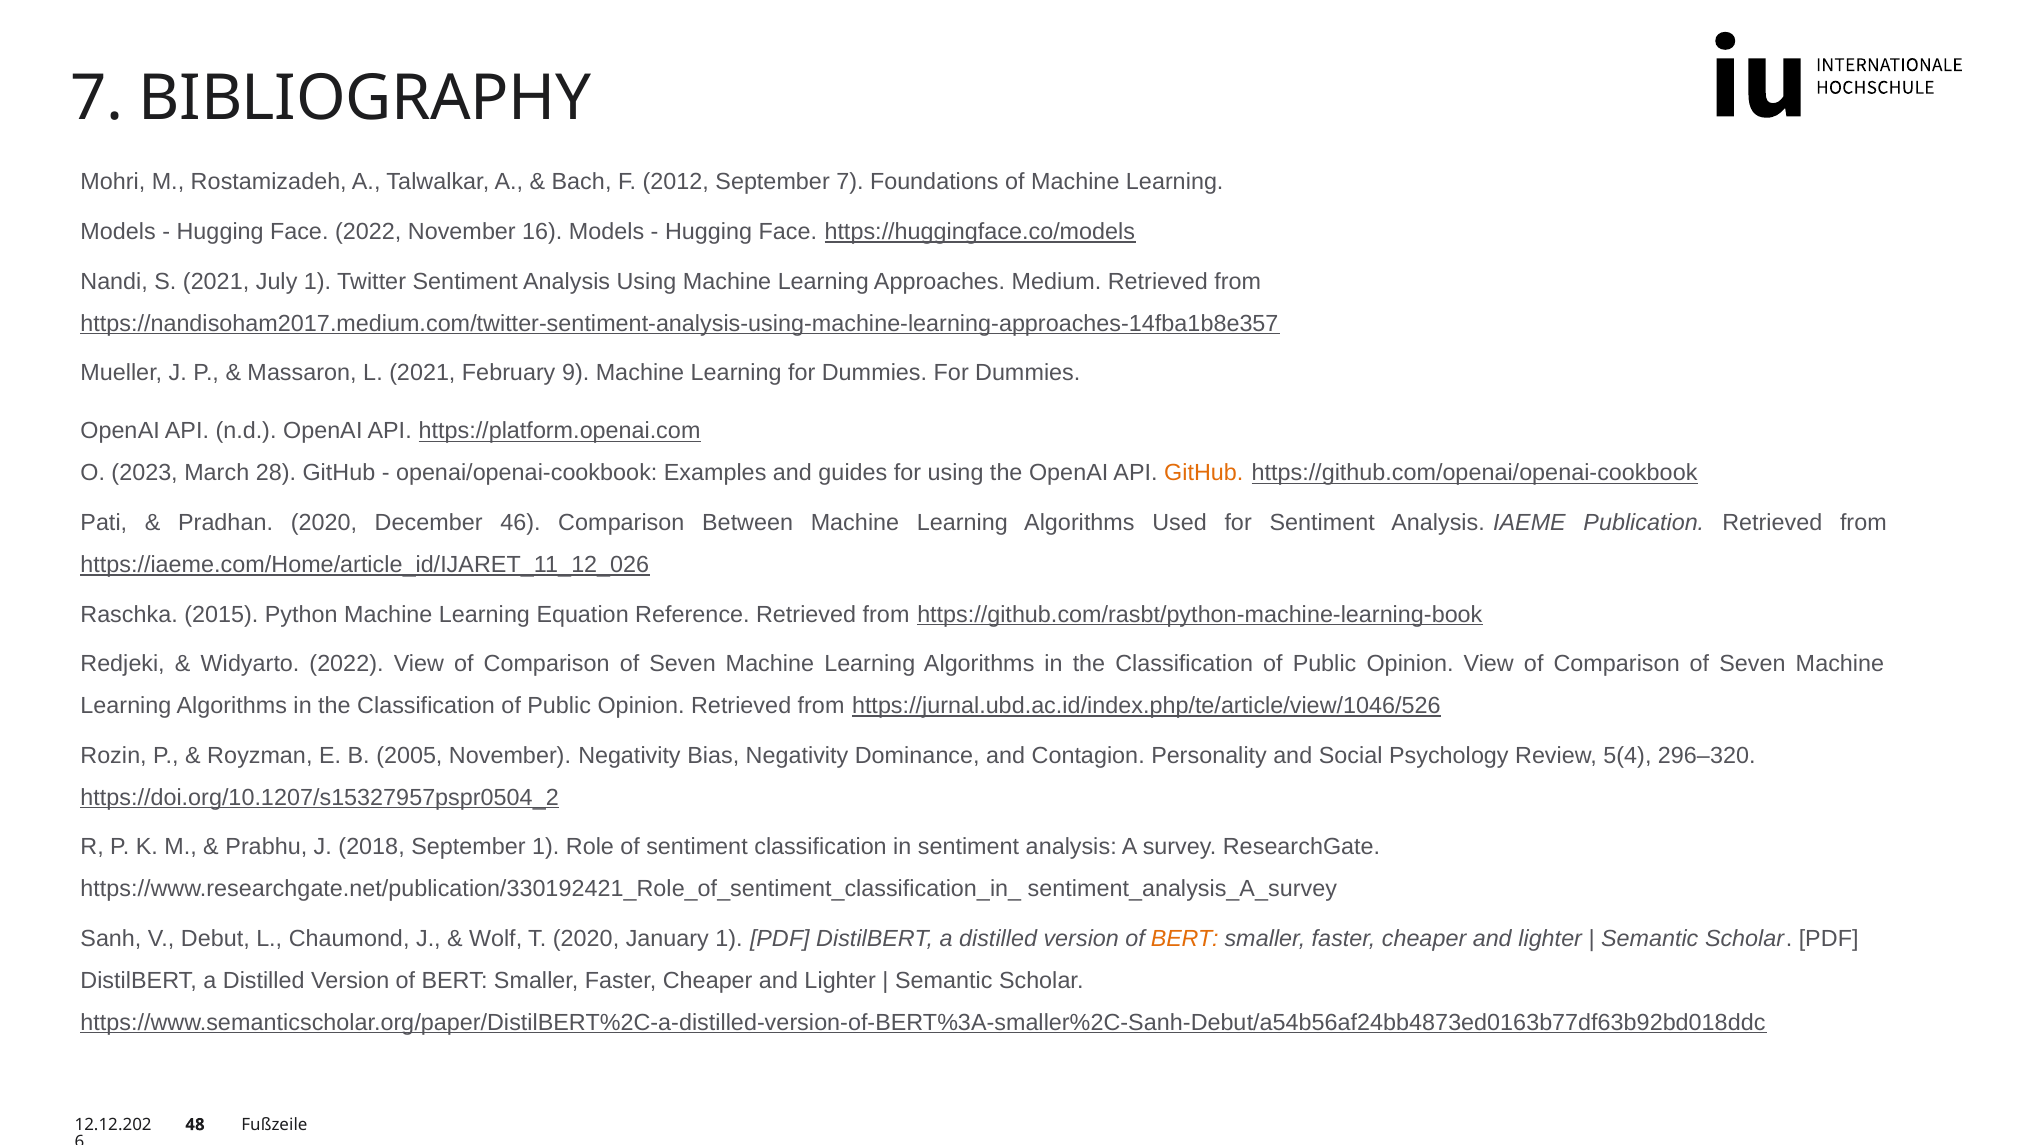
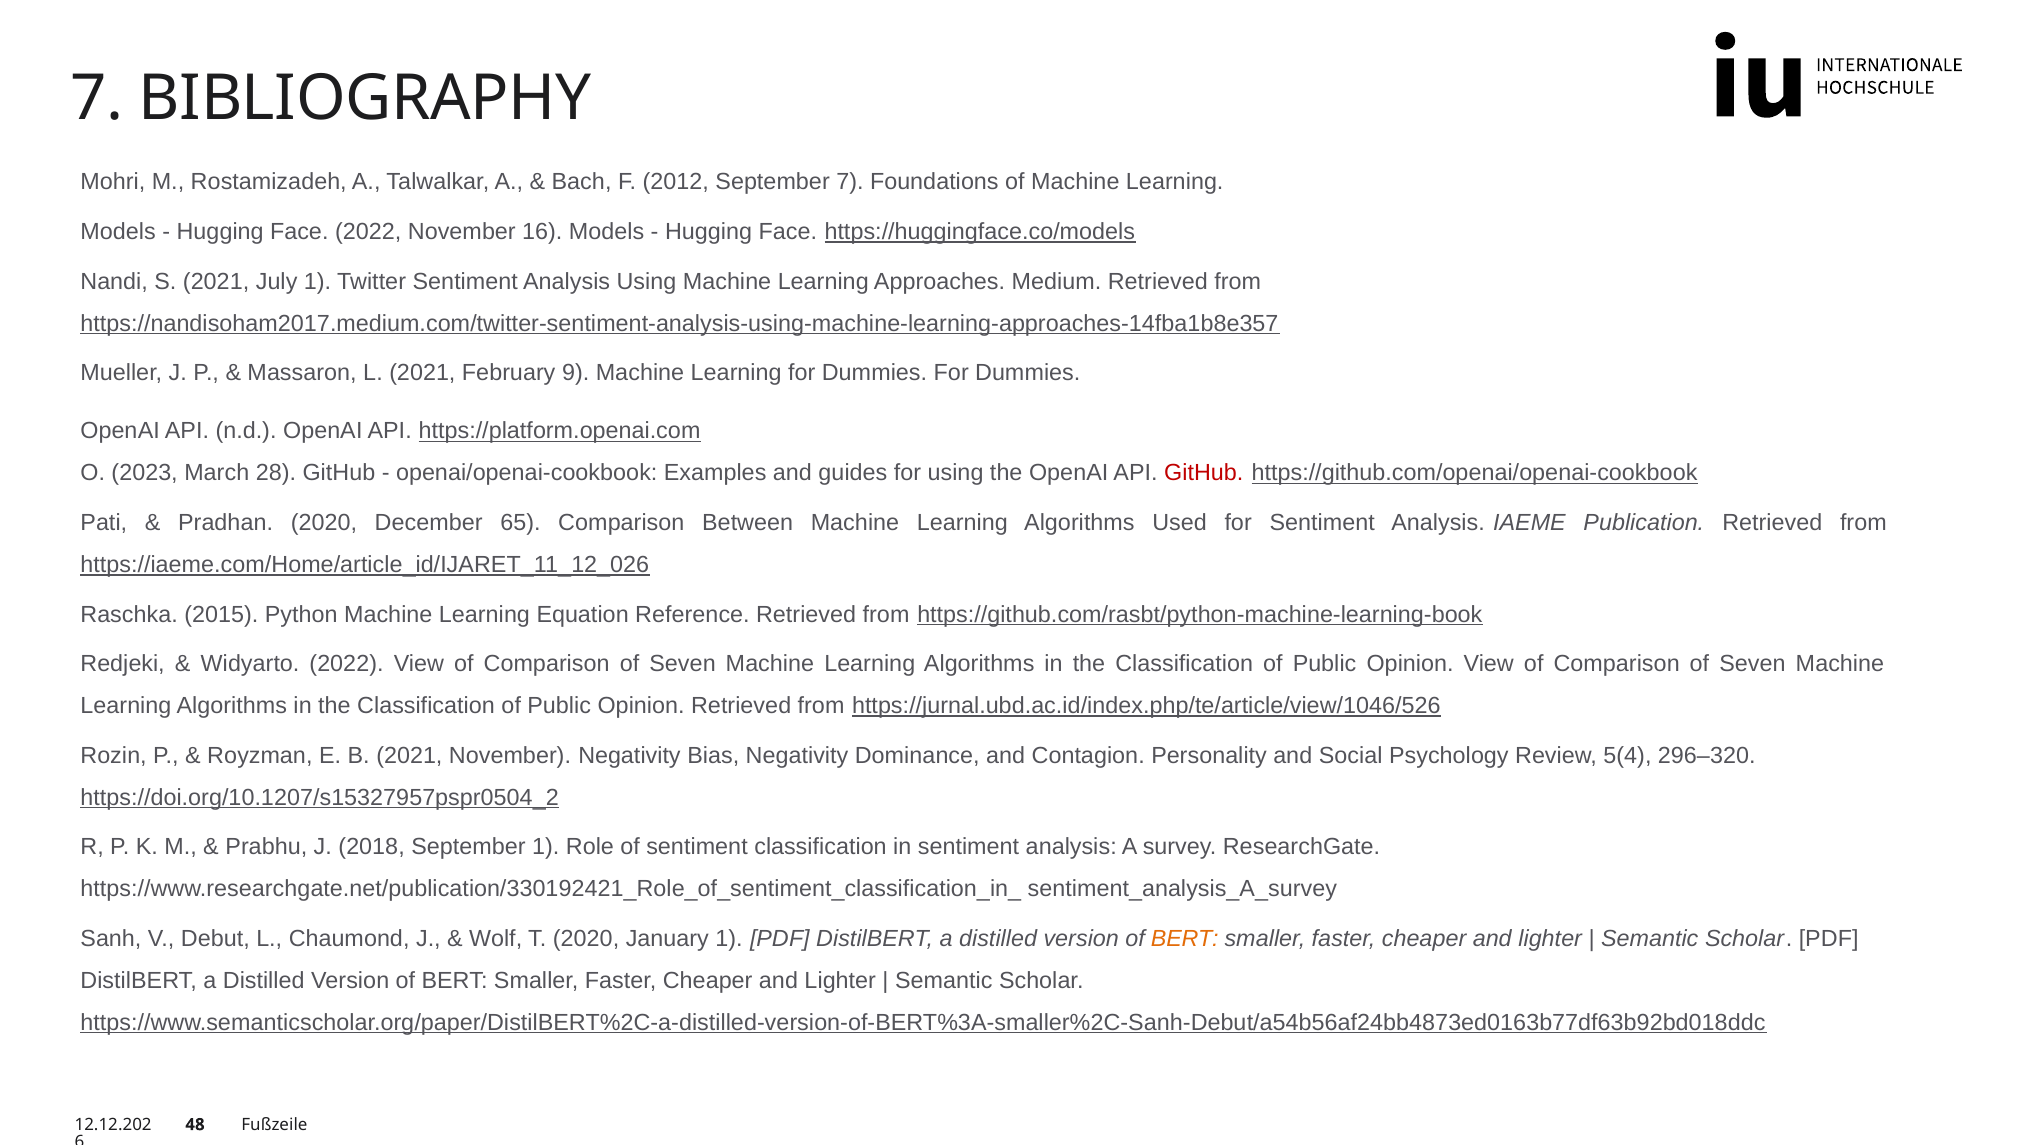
GitHub at (1204, 473) colour: orange -> red
46: 46 -> 65
B 2005: 2005 -> 2021
